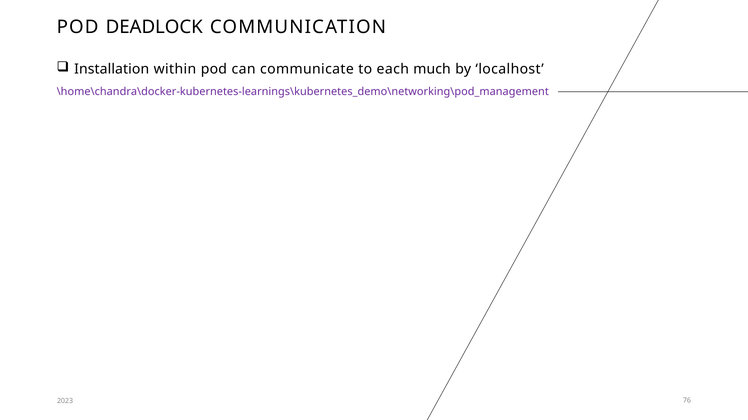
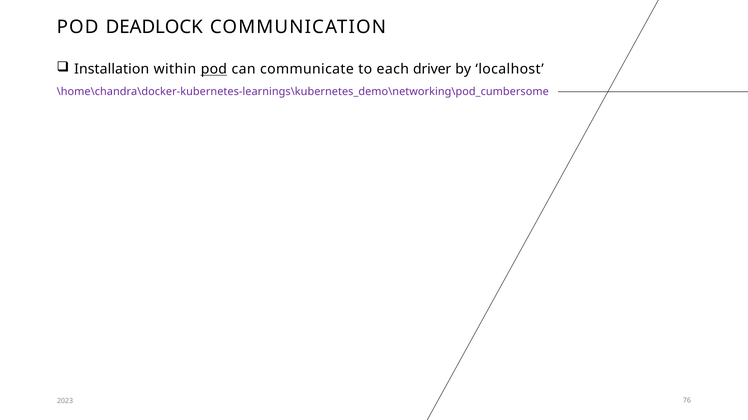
pod at (214, 69) underline: none -> present
much: much -> driver
\home\chandra\docker-kubernetes-learnings\kubernetes_demo\networking\pod_management: \home\chandra\docker-kubernetes-learnings\kubernetes_demo\networking\pod_management -> \home\chandra\docker-kubernetes-learnings\kubernetes_demo\networking\pod_cumbersome
